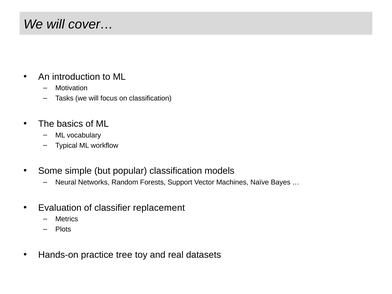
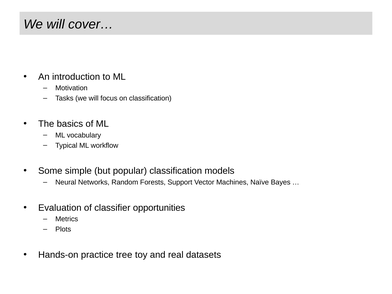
replacement: replacement -> opportunities
